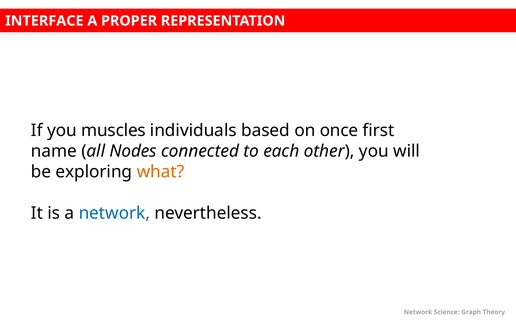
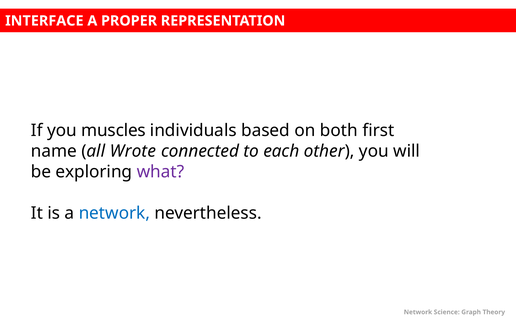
once: once -> both
Nodes: Nodes -> Wrote
what colour: orange -> purple
